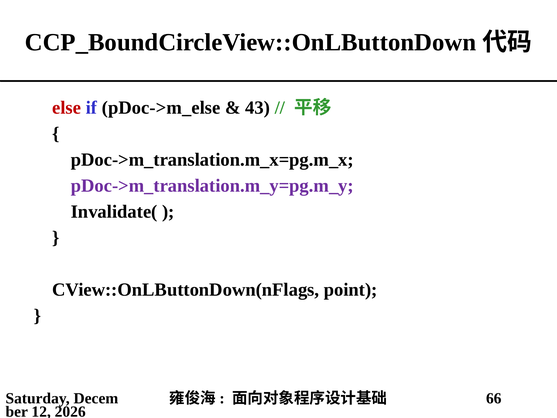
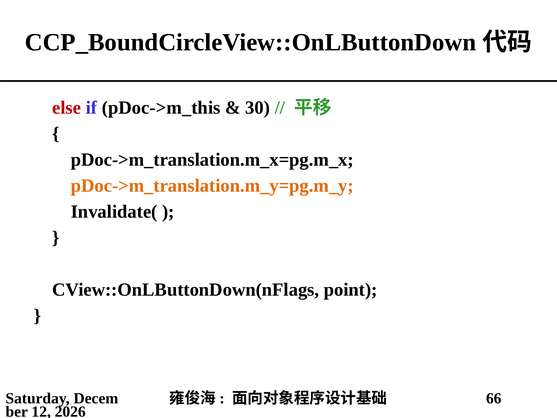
pDoc->m_else: pDoc->m_else -> pDoc->m_this
43: 43 -> 30
pDoc->m_translation.m_y=pg.m_y colour: purple -> orange
